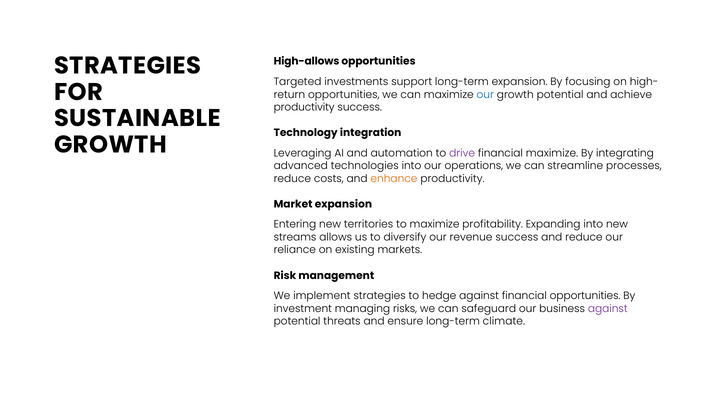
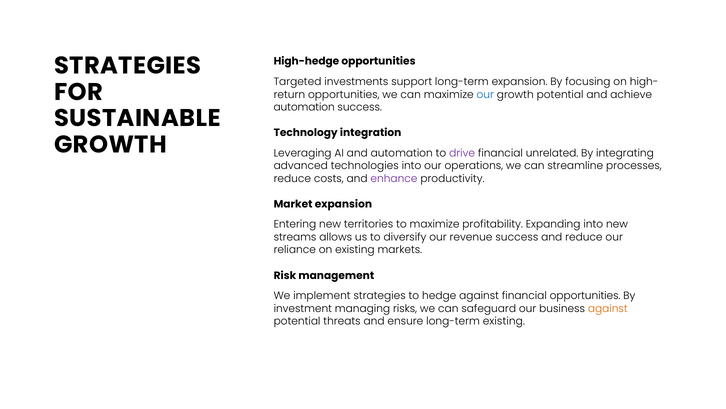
High-allows: High-allows -> High-hedge
productivity at (304, 107): productivity -> automation
financial maximize: maximize -> unrelated
enhance colour: orange -> purple
against at (608, 308) colour: purple -> orange
long-term climate: climate -> existing
